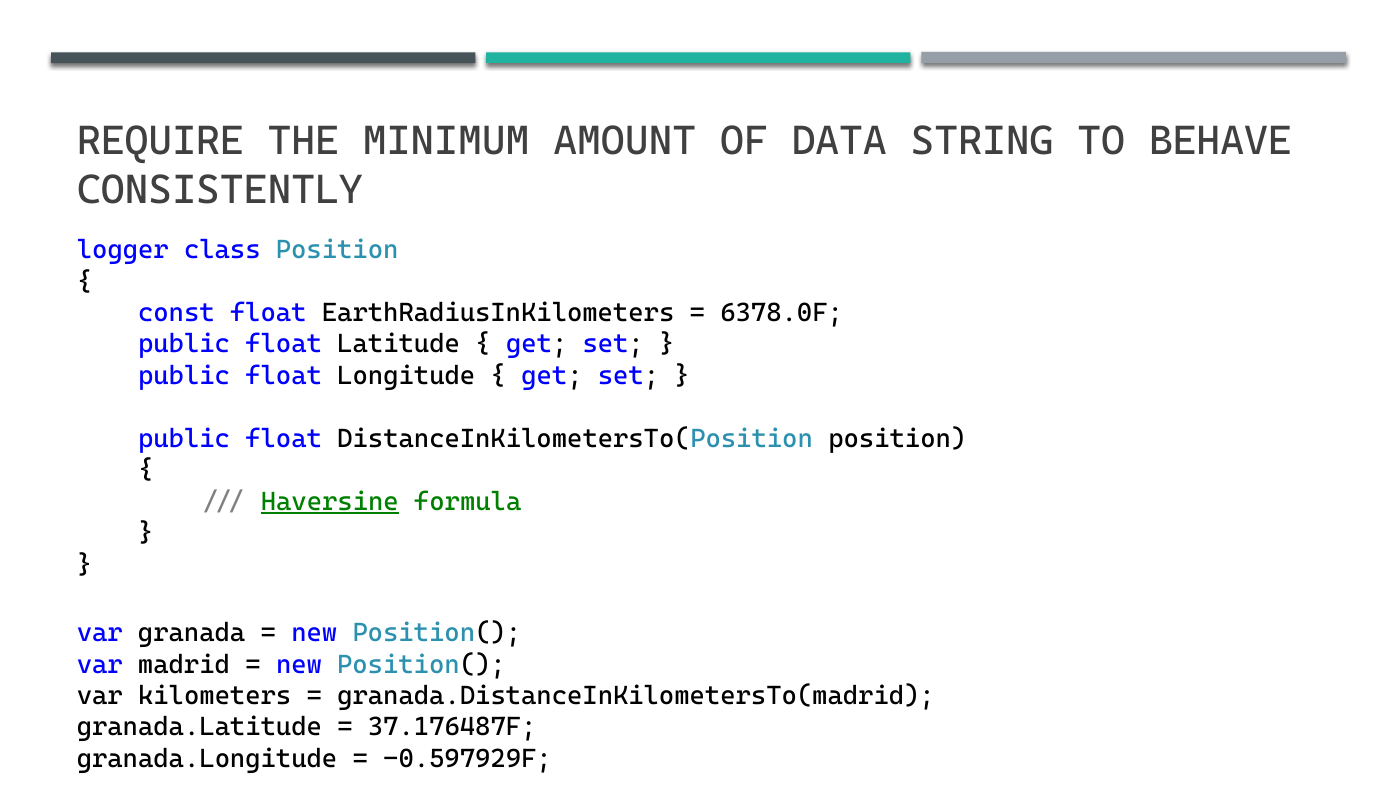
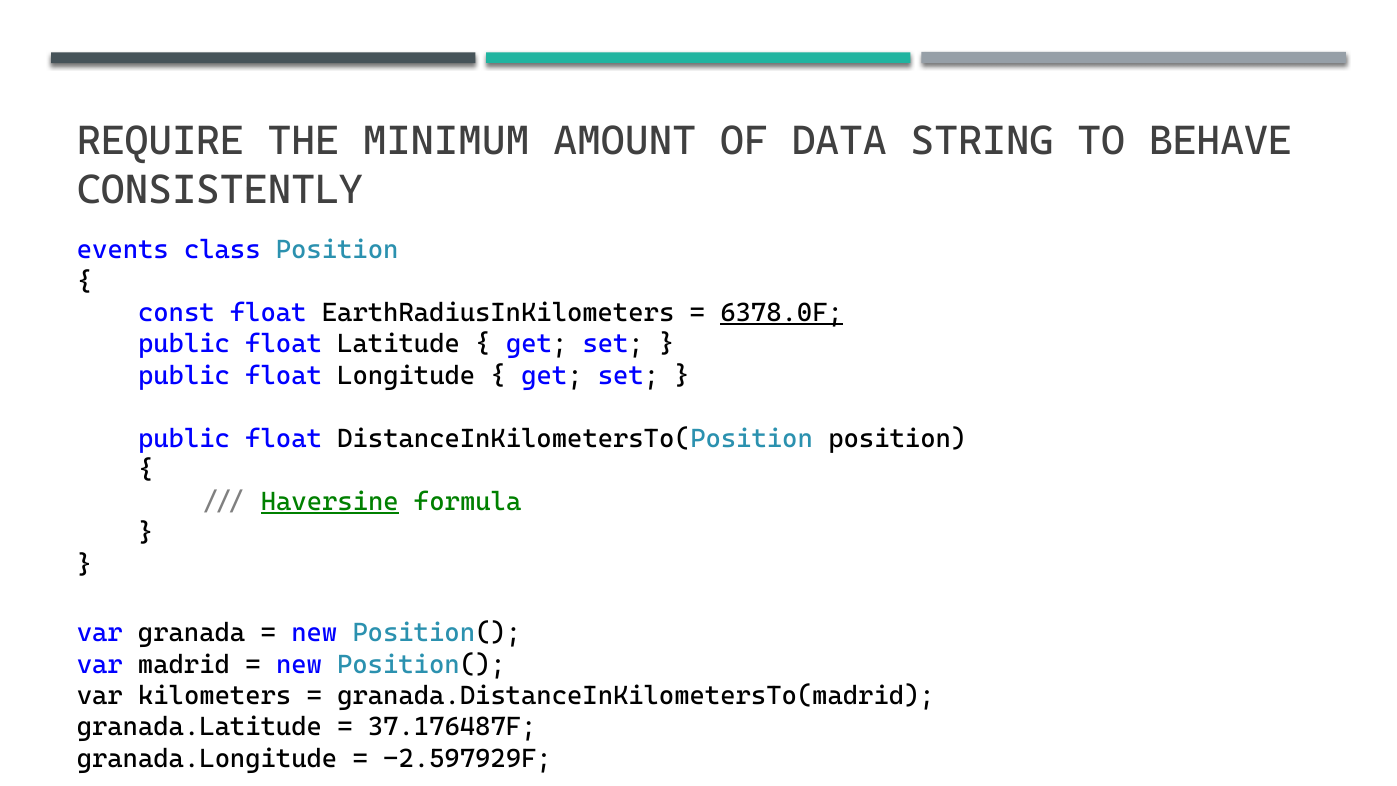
logger: logger -> events
6378.0F underline: none -> present
-0.597929F: -0.597929F -> -2.597929F
